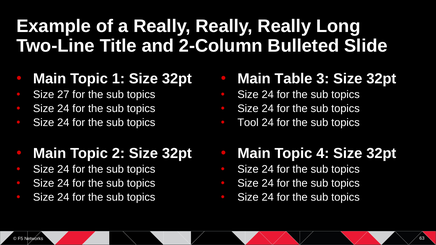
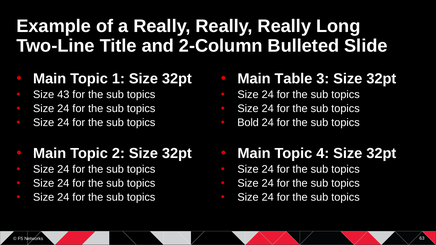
27: 27 -> 43
Tool: Tool -> Bold
